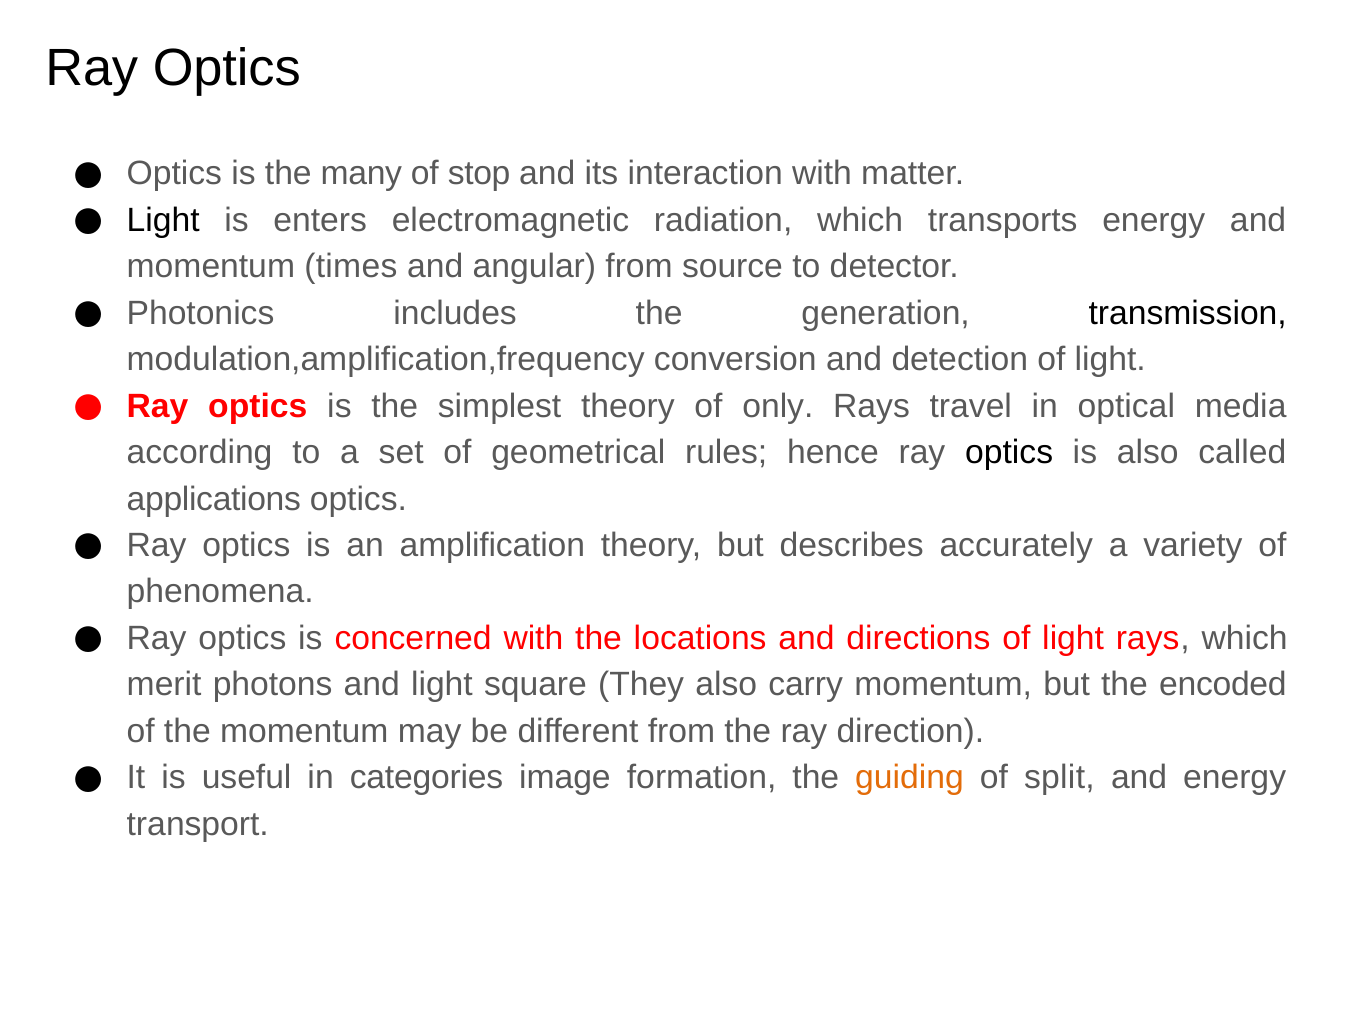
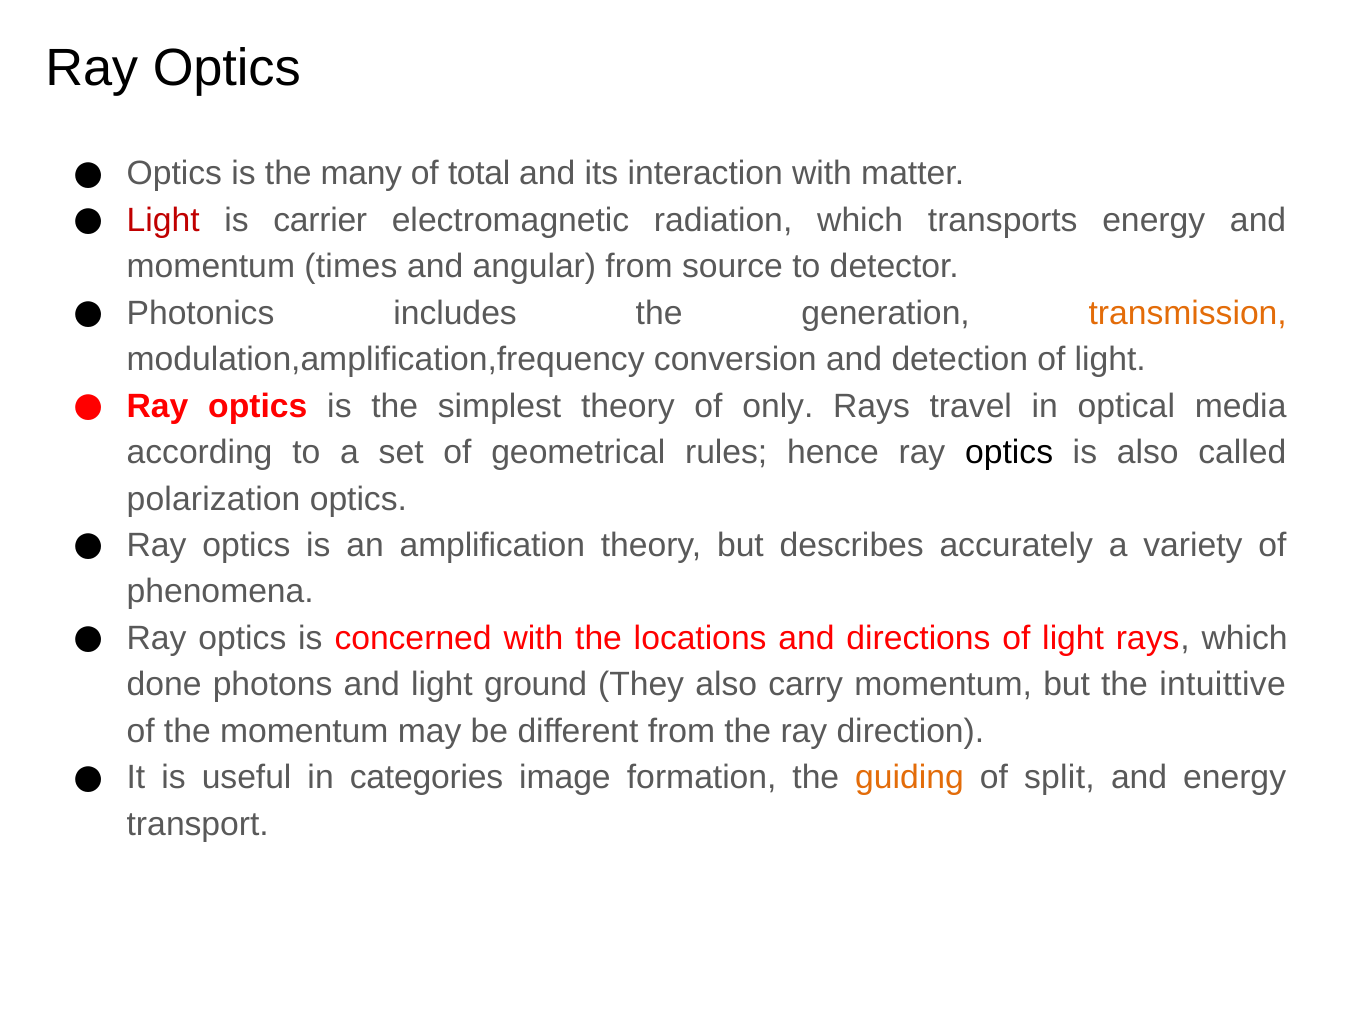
stop: stop -> total
Light at (163, 220) colour: black -> red
enters: enters -> carrier
transmission colour: black -> orange
applications: applications -> polarization
merit: merit -> done
square: square -> ground
encoded: encoded -> intuittive
